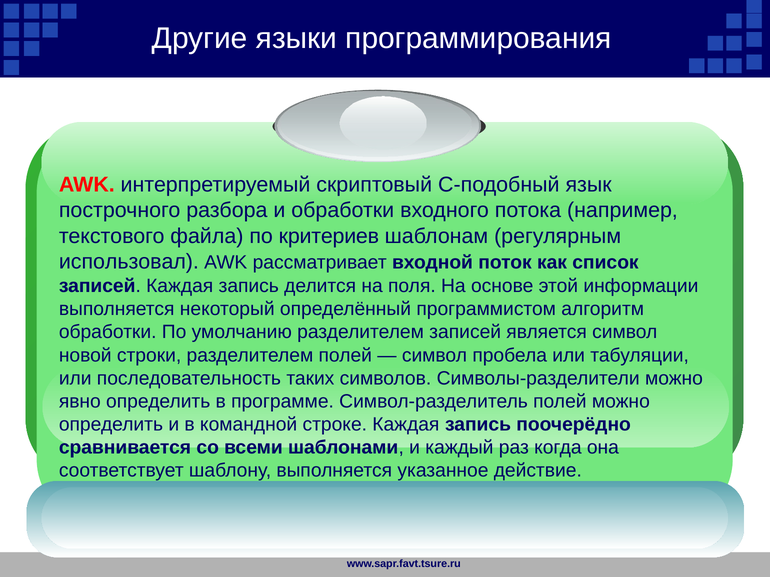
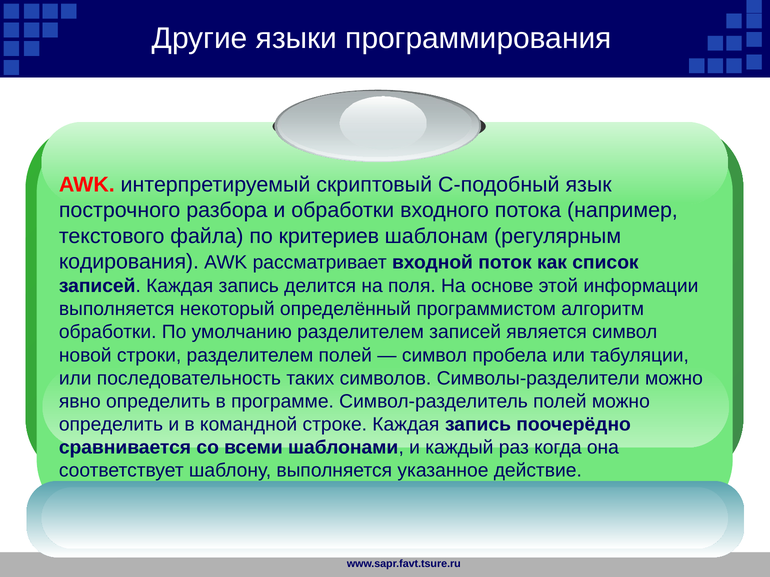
использовал: использовал -> кодирования
